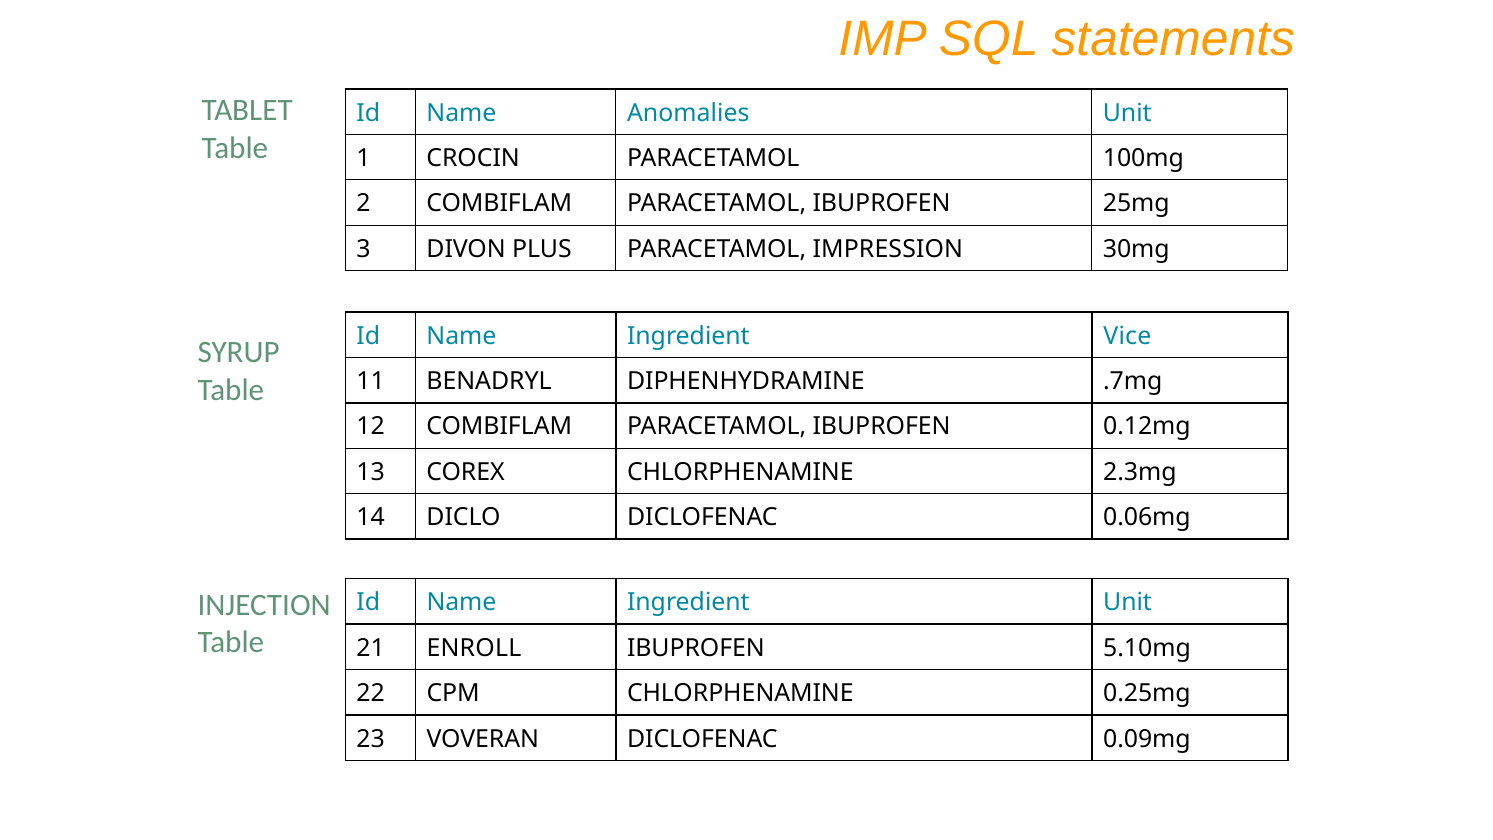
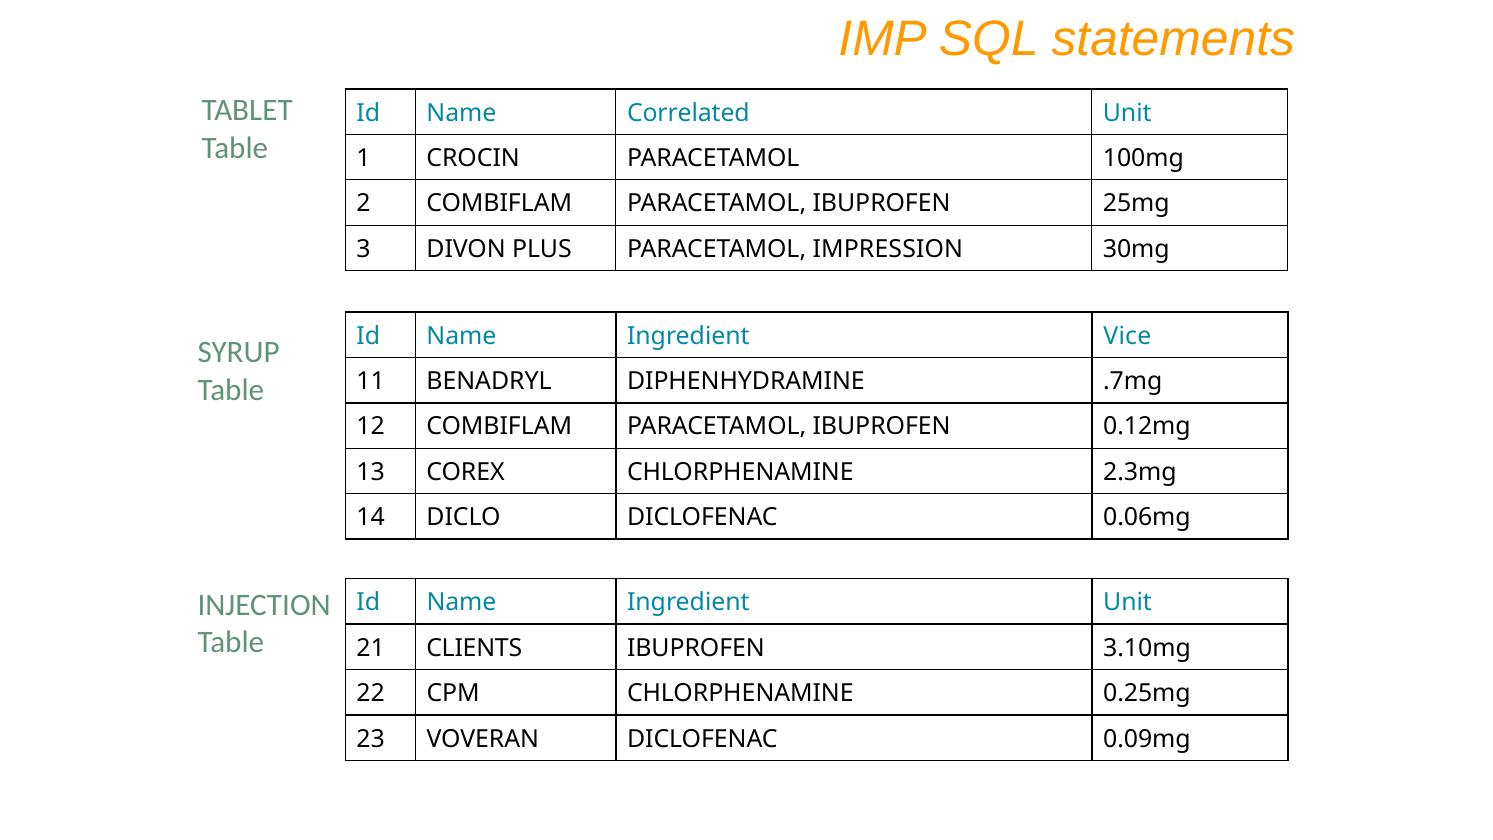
Anomalies: Anomalies -> Correlated
ENROLL: ENROLL -> CLIENTS
5.10mg: 5.10mg -> 3.10mg
